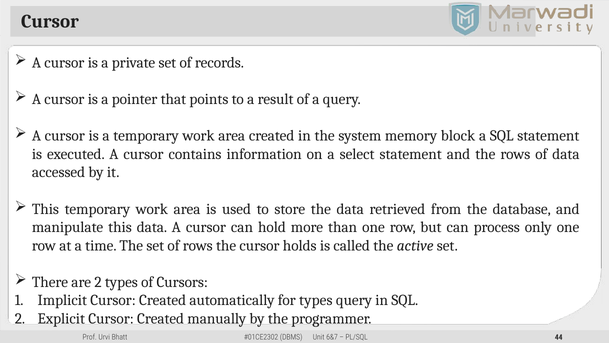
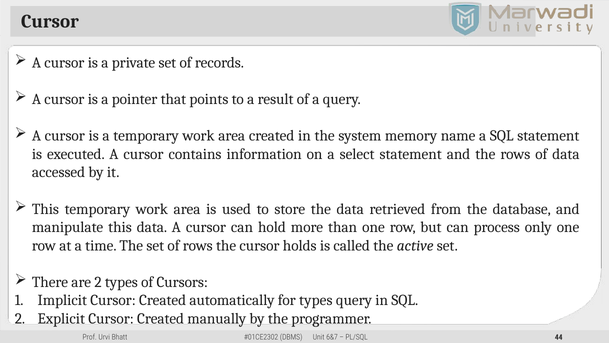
block: block -> name
